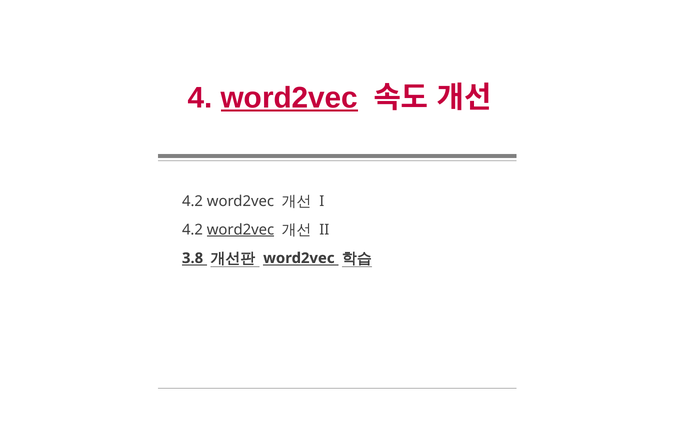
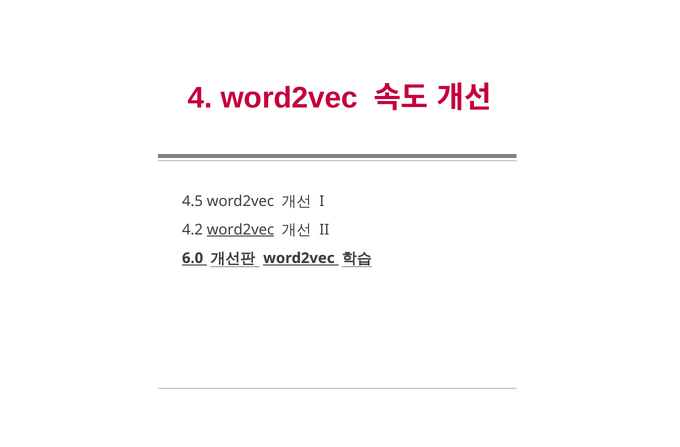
word2vec at (289, 98) underline: present -> none
4.2 at (193, 201): 4.2 -> 4.5
3.8: 3.8 -> 6.0
